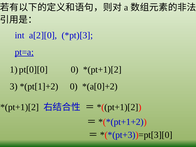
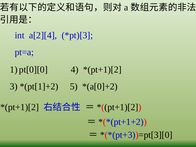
a[2][0: a[2][0 -> a[2][4
pt=a underline: present -> none
0 at (75, 70): 0 -> 4
0 at (74, 86): 0 -> 5
